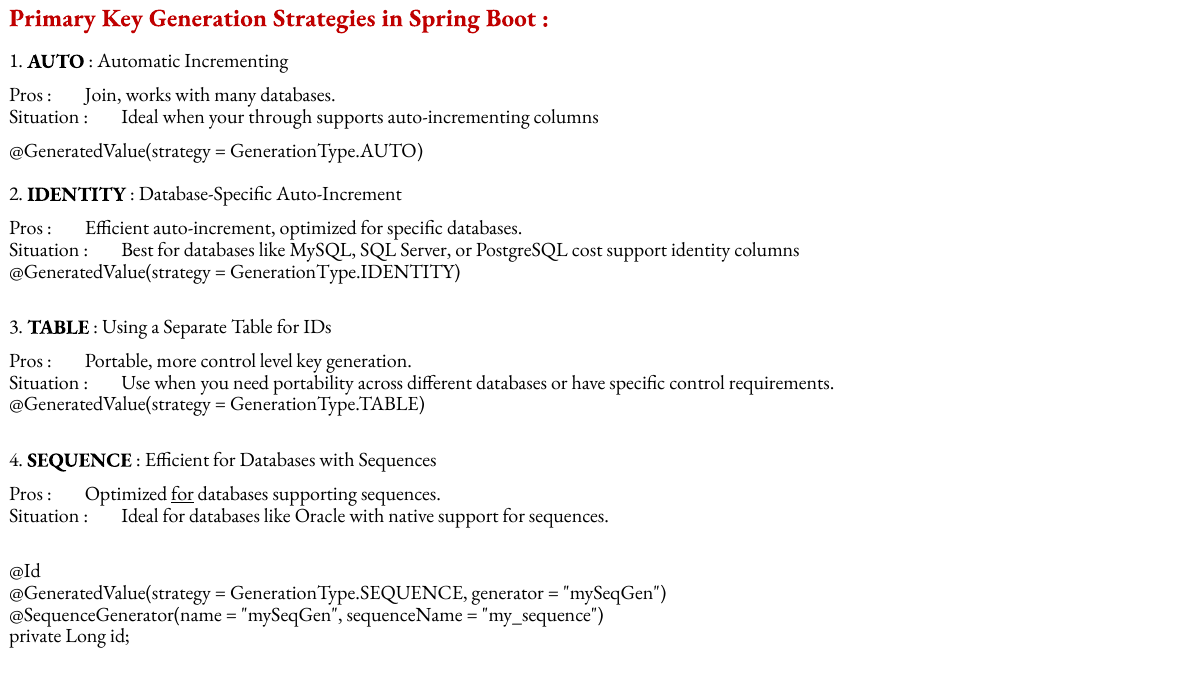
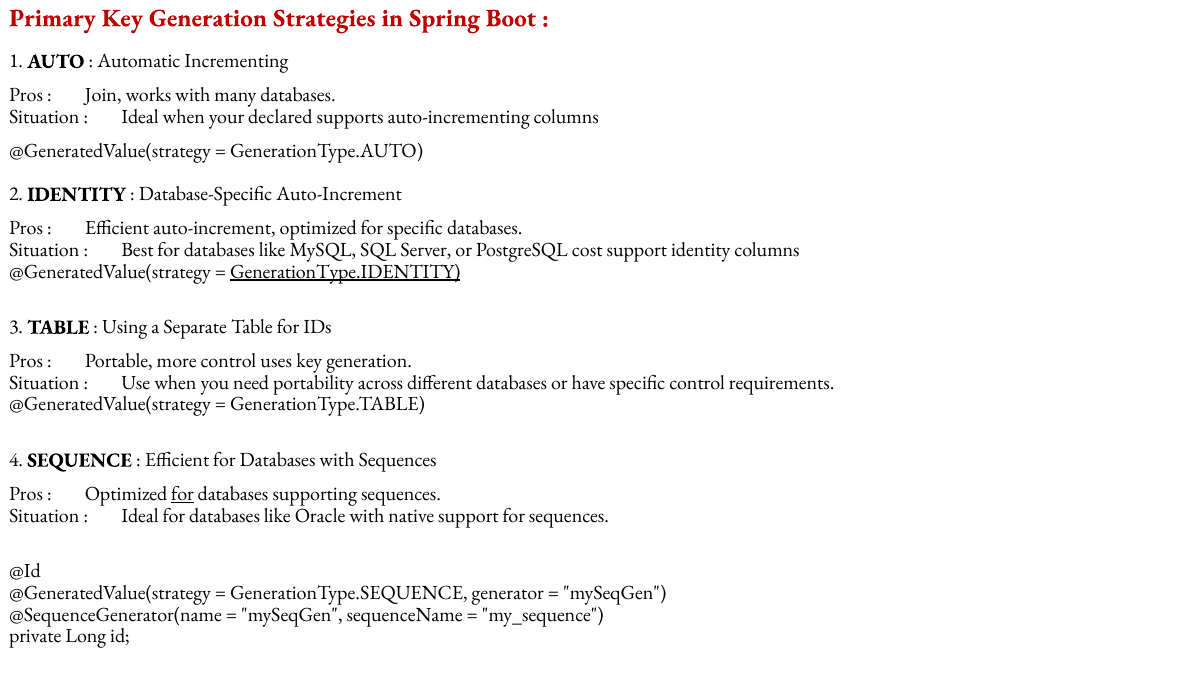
through: through -> declared
GenerationType.IDENTITY underline: none -> present
level: level -> uses
